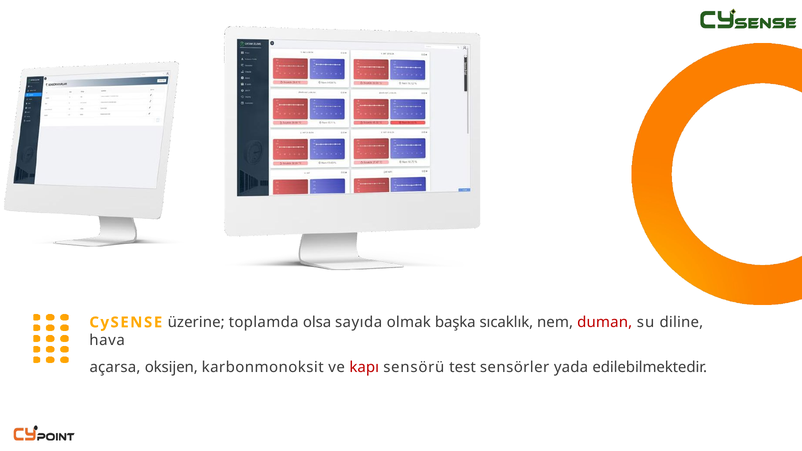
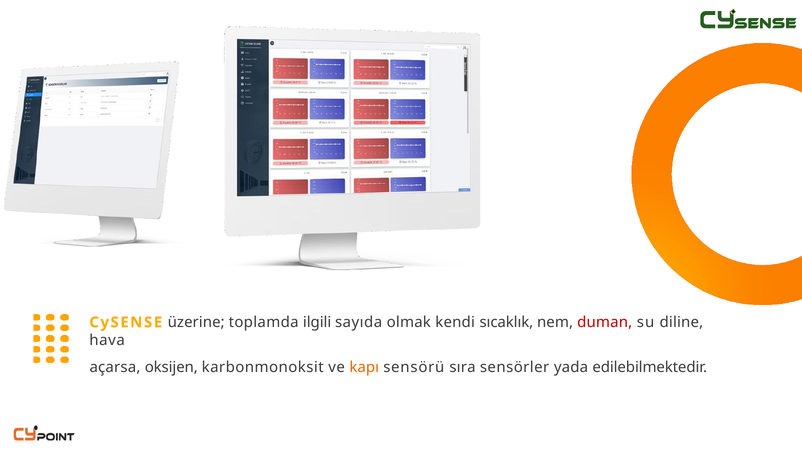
olsa: olsa -> ilgili
başka: başka -> kendi
kapı colour: red -> orange
test: test -> sıra
